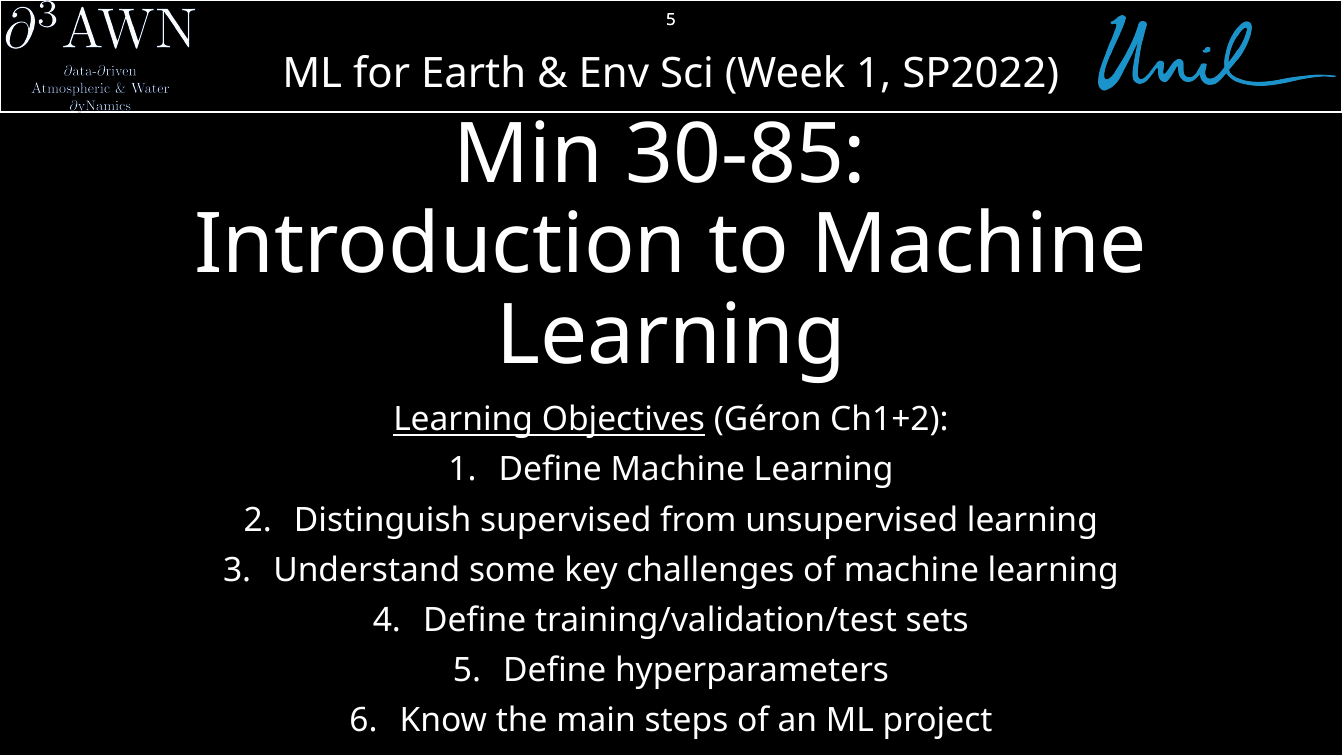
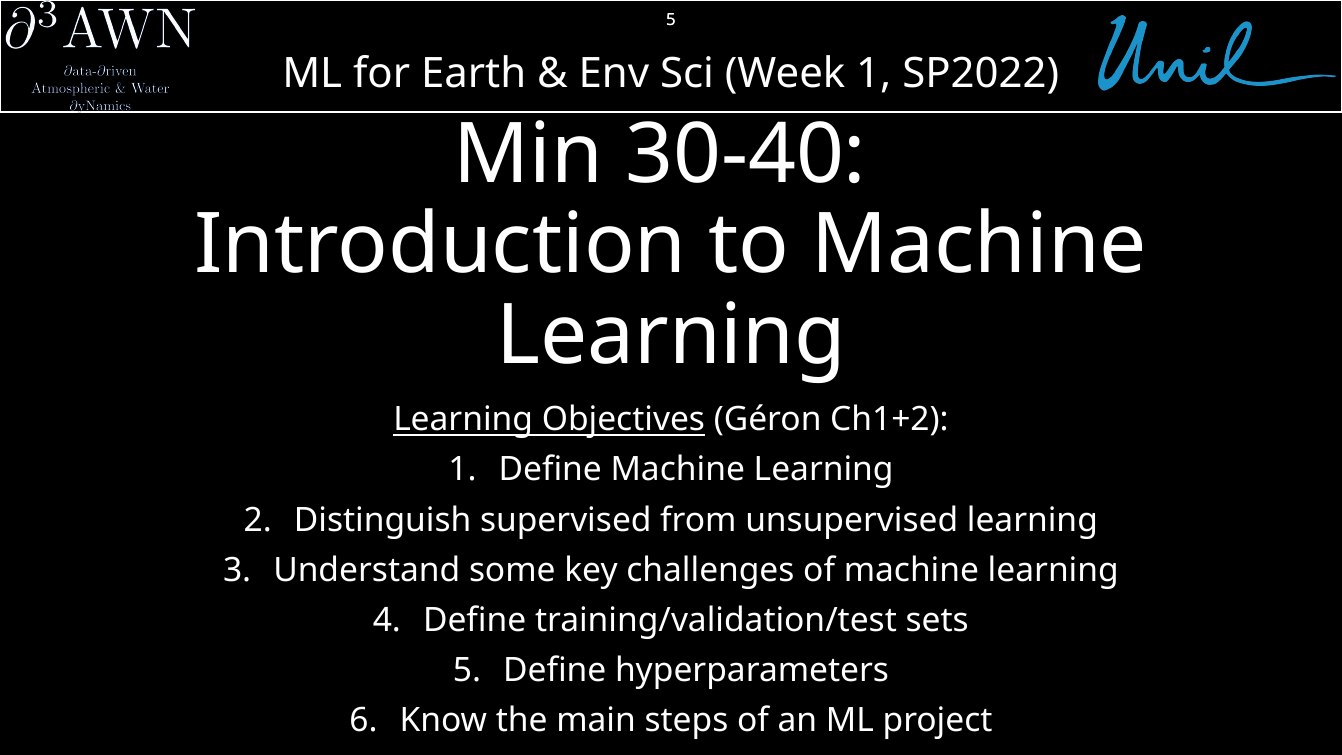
30-85: 30-85 -> 30-40
